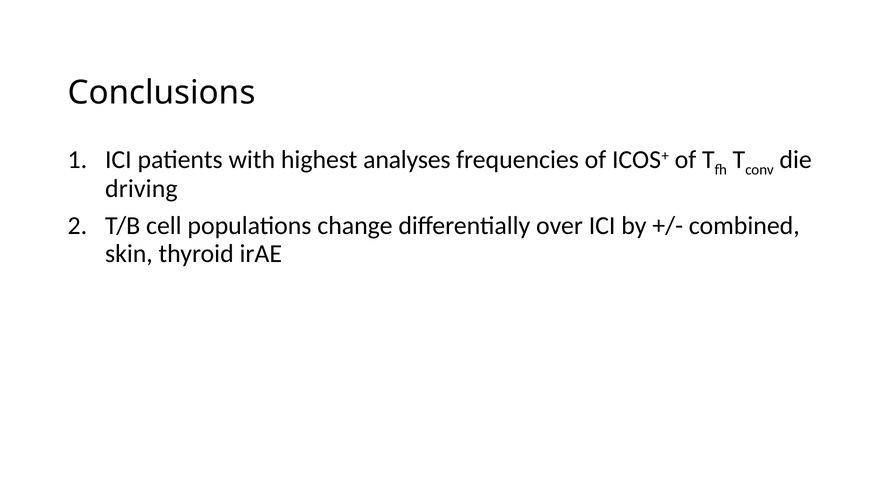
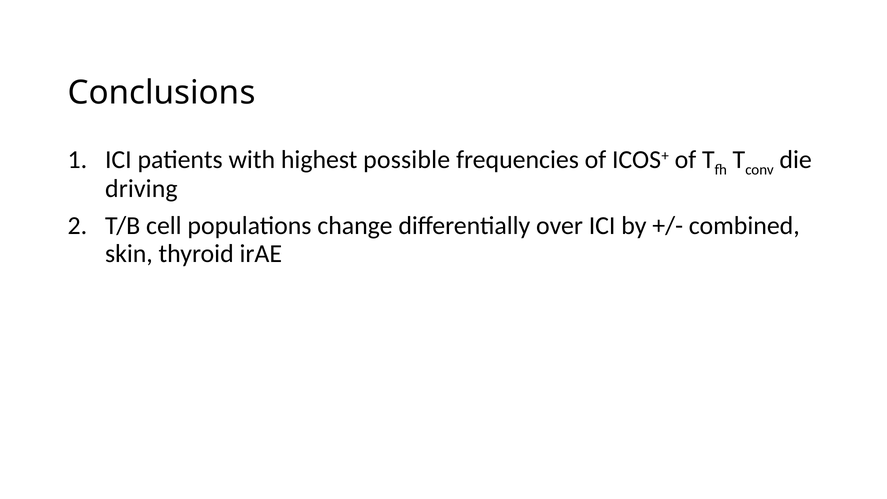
analyses: analyses -> possible
